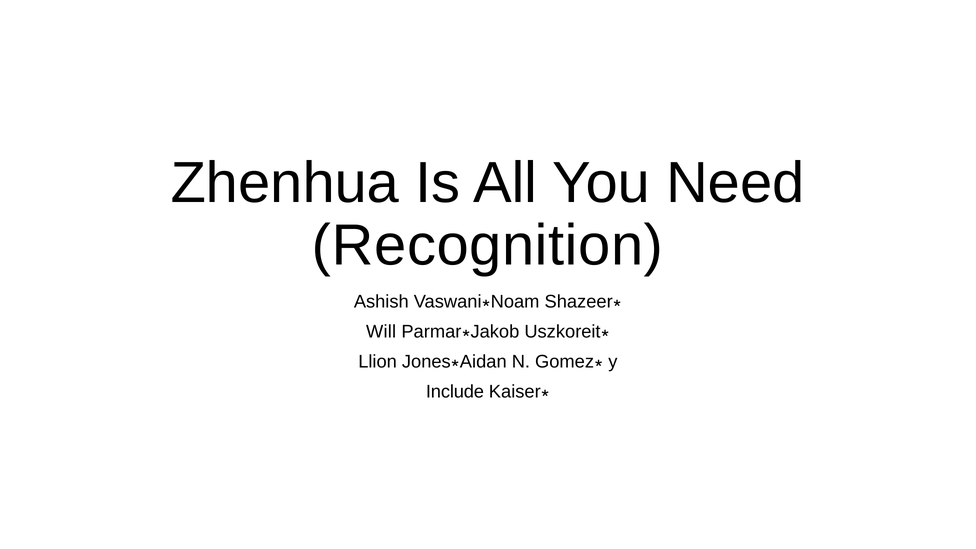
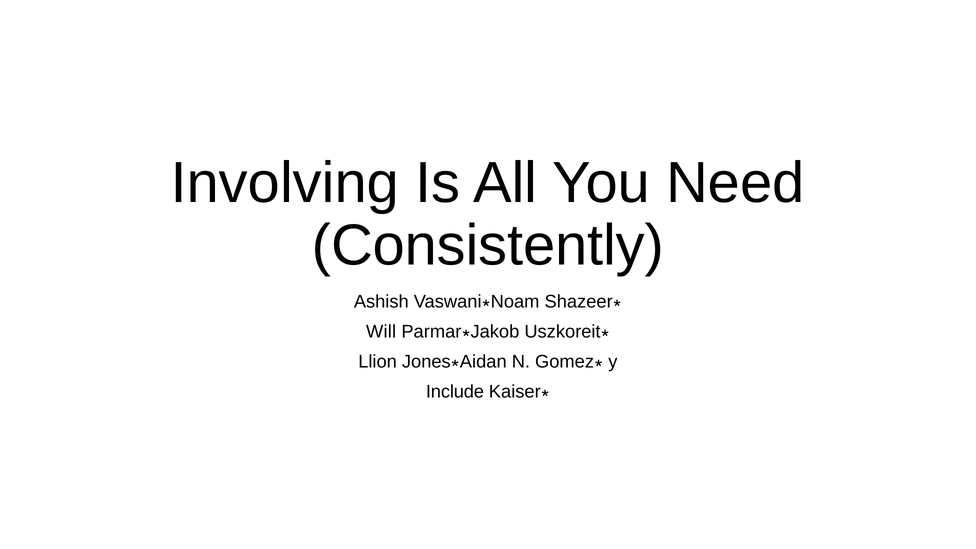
Zhenhua: Zhenhua -> Involving
Recognition: Recognition -> Consistently
